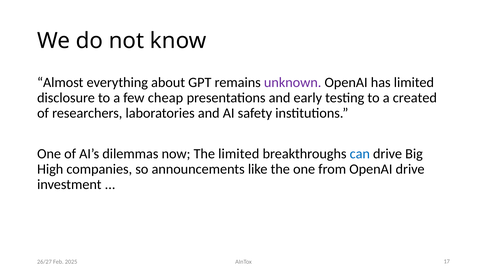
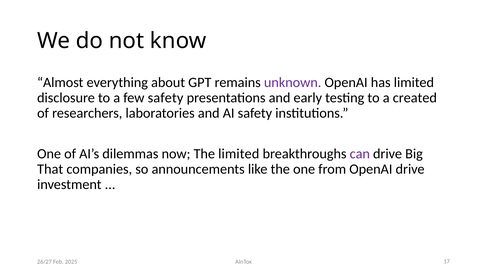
few cheap: cheap -> safety
can colour: blue -> purple
High: High -> That
